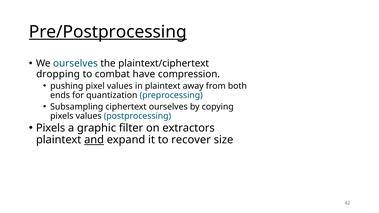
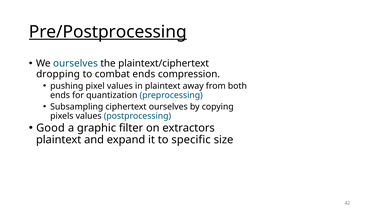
combat have: have -> ends
Pixels at (51, 128): Pixels -> Good
and underline: present -> none
recover: recover -> specific
